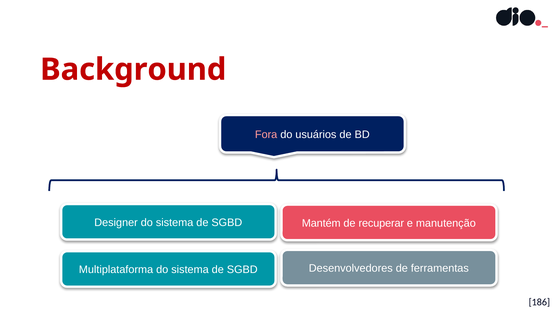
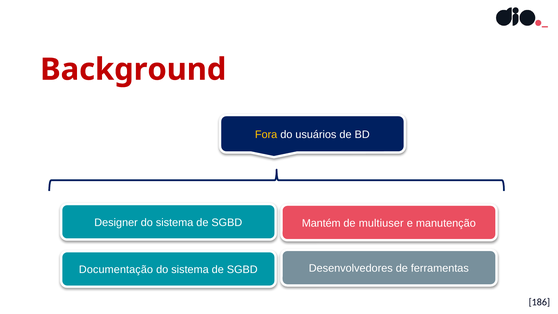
Fora colour: pink -> yellow
recuperar: recuperar -> multiuser
Multiplataforma: Multiplataforma -> Documentação
